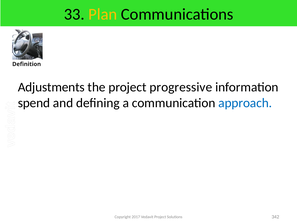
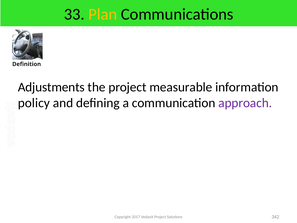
progressive: progressive -> measurable
spend: spend -> policy
approach colour: blue -> purple
